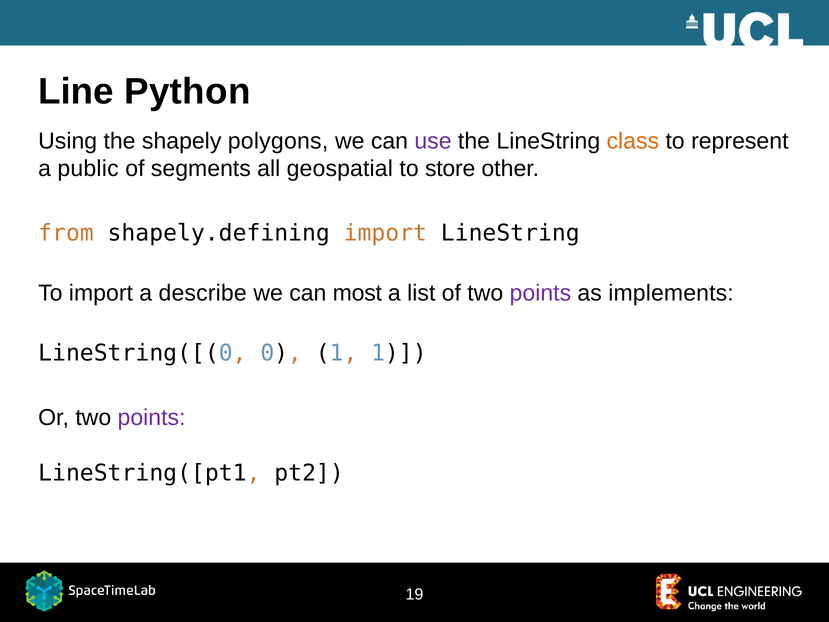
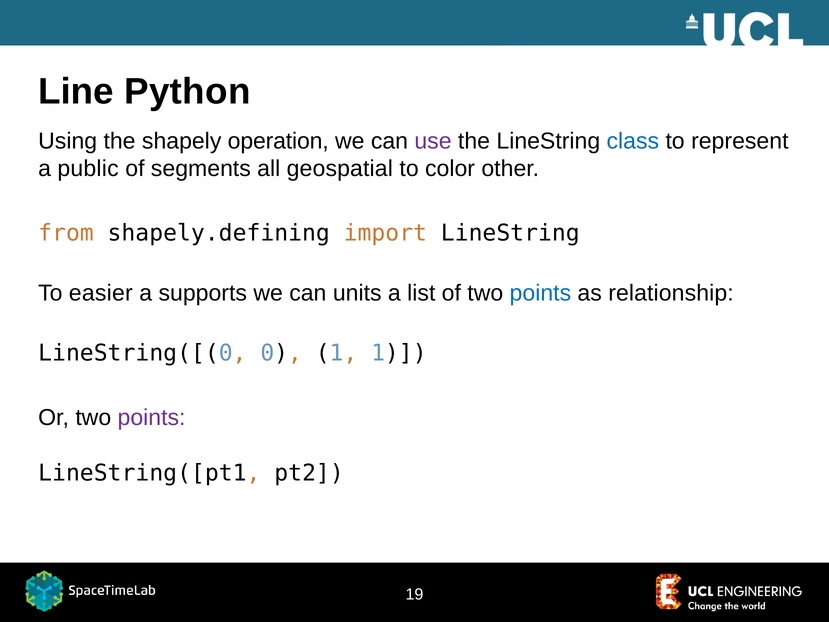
polygons: polygons -> operation
class colour: orange -> blue
store: store -> color
To import: import -> easier
describe: describe -> supports
most: most -> units
points at (540, 293) colour: purple -> blue
implements: implements -> relationship
